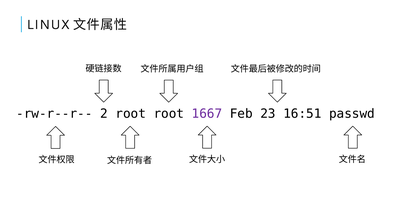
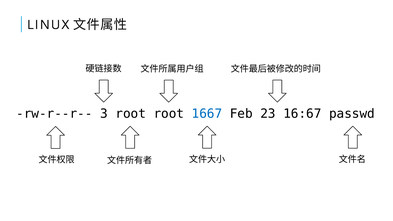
2: 2 -> 3
1667 colour: purple -> blue
16:51: 16:51 -> 16:67
